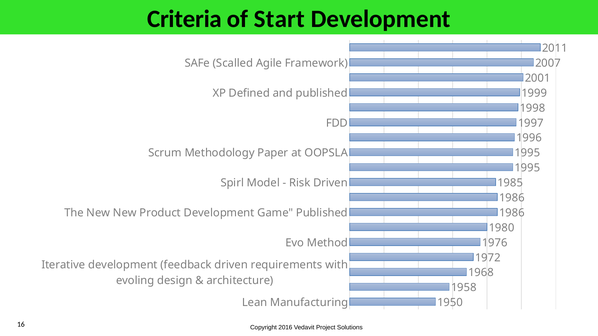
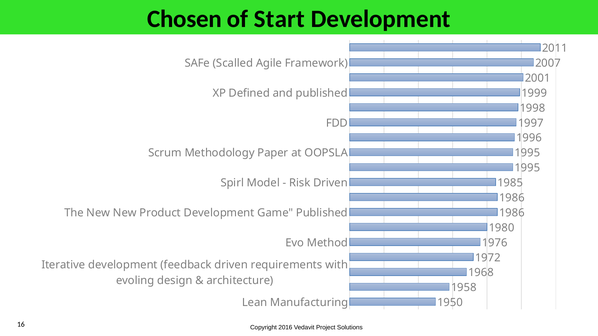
Criteria: Criteria -> Chosen
